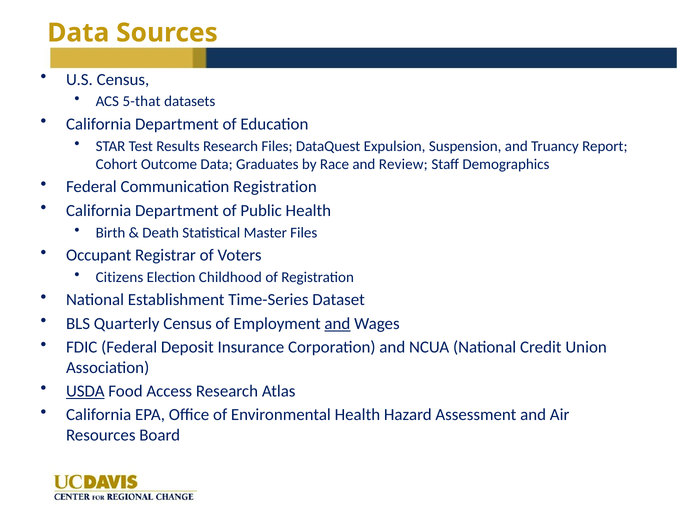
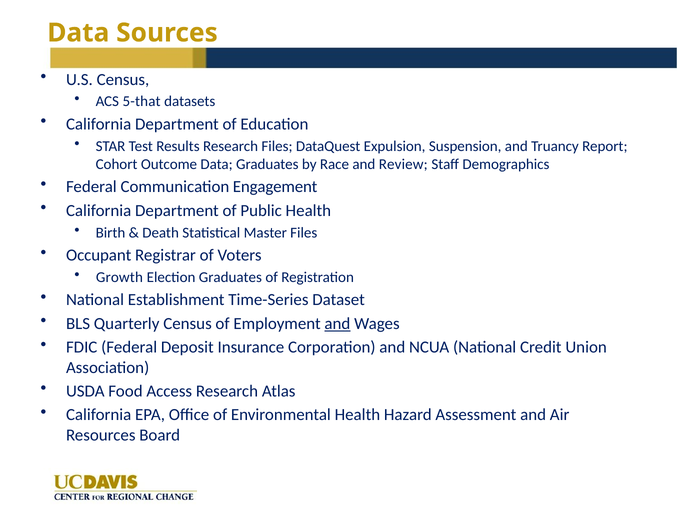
Communication Registration: Registration -> Engagement
Citizens: Citizens -> Growth
Election Childhood: Childhood -> Graduates
USDA underline: present -> none
